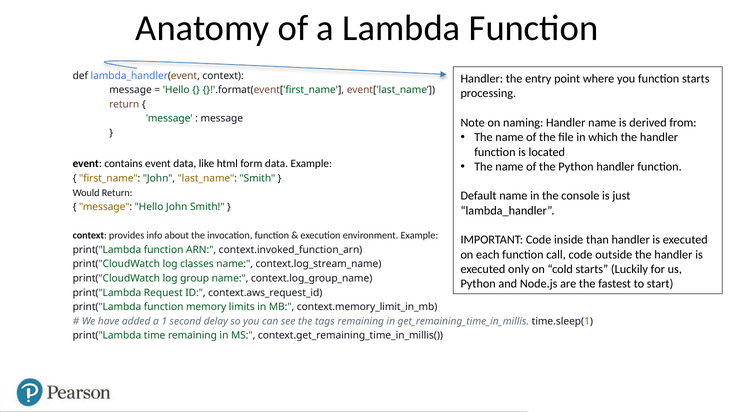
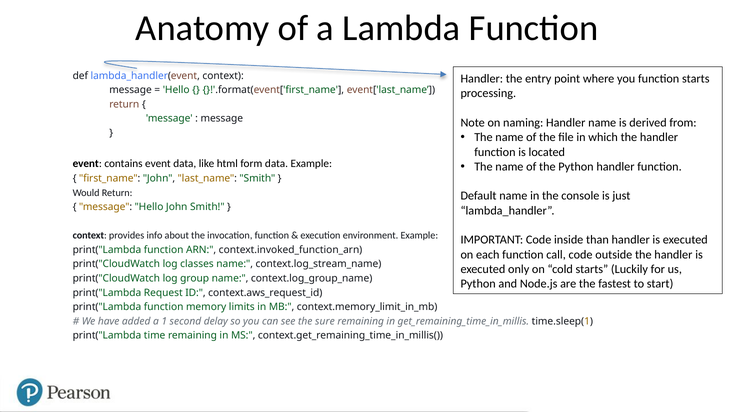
tags: tags -> sure
